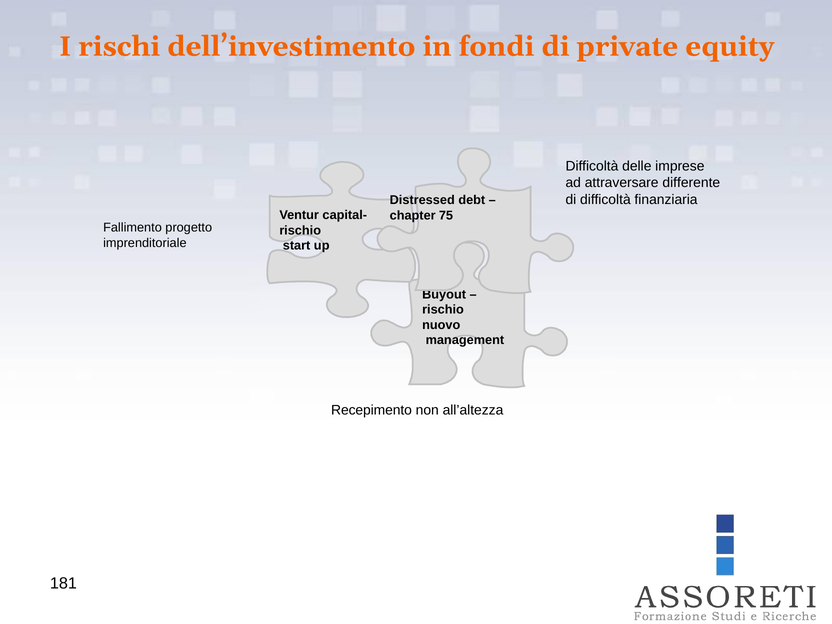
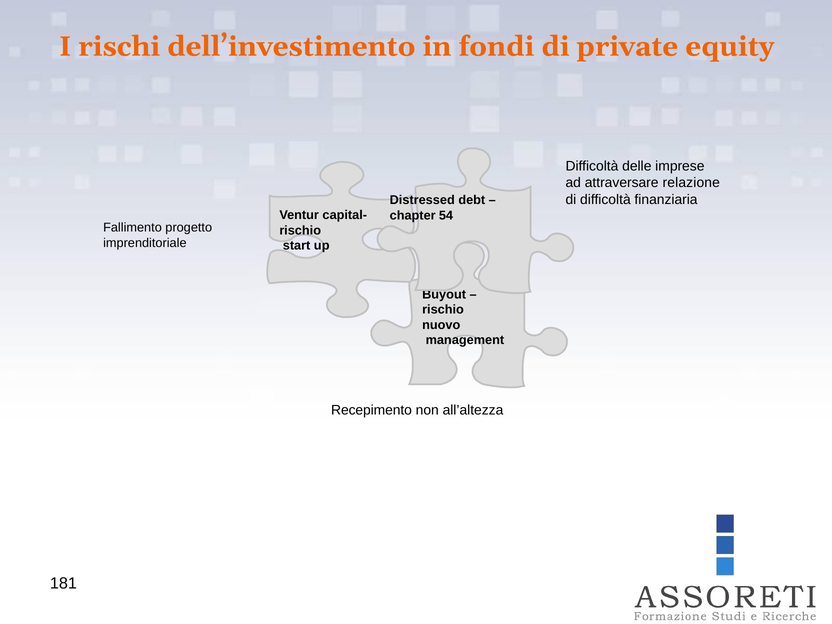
differente: differente -> relazione
75: 75 -> 54
